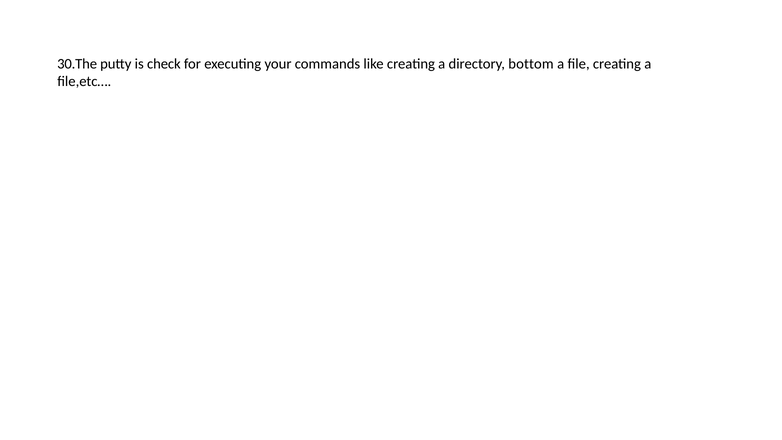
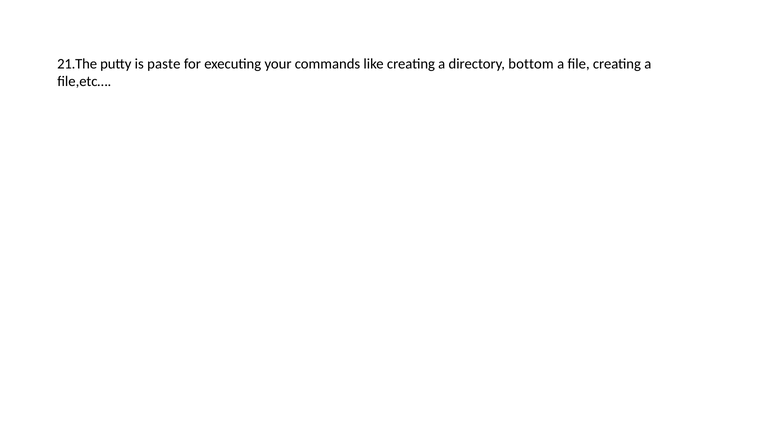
30.The: 30.The -> 21.The
check: check -> paste
